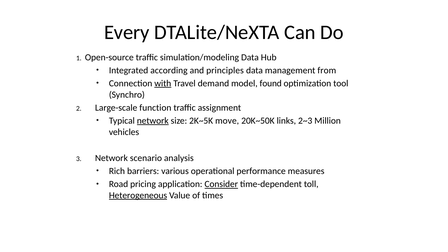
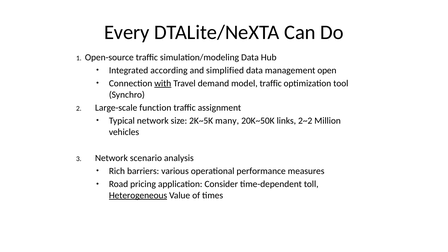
principles: principles -> simplified
from: from -> open
model found: found -> traffic
network at (153, 121) underline: present -> none
move: move -> many
2~3: 2~3 -> 2~2
Consider underline: present -> none
